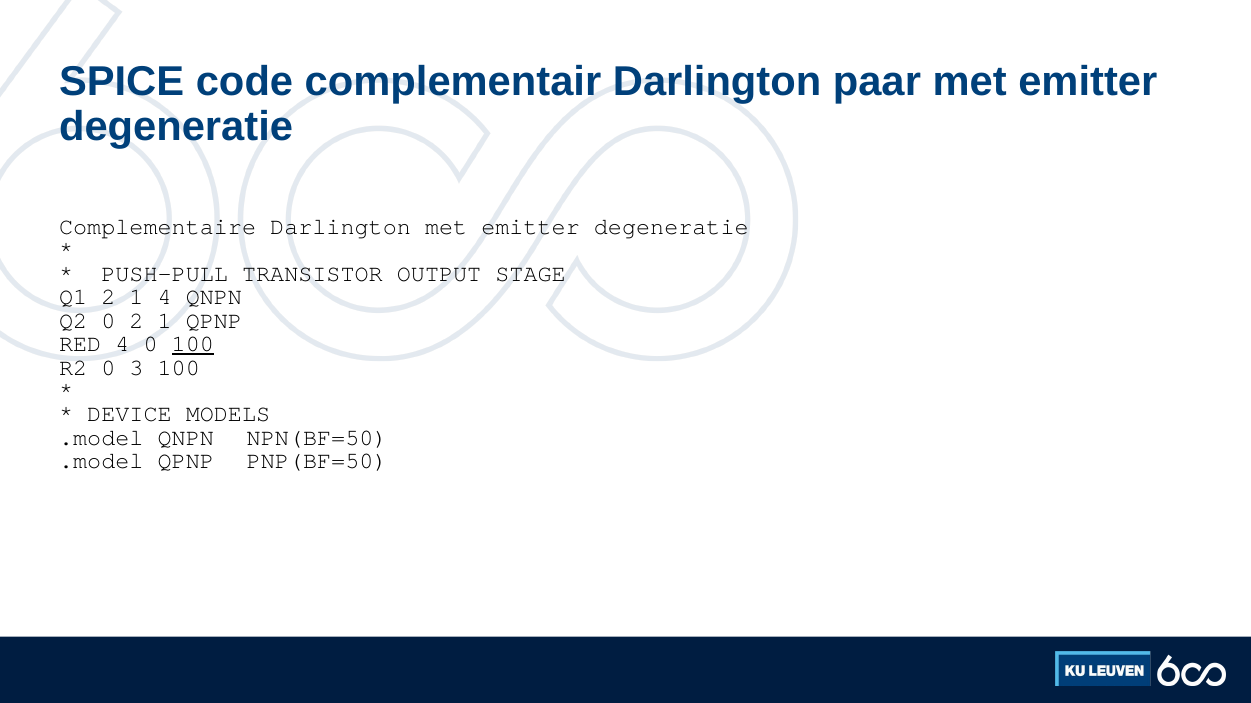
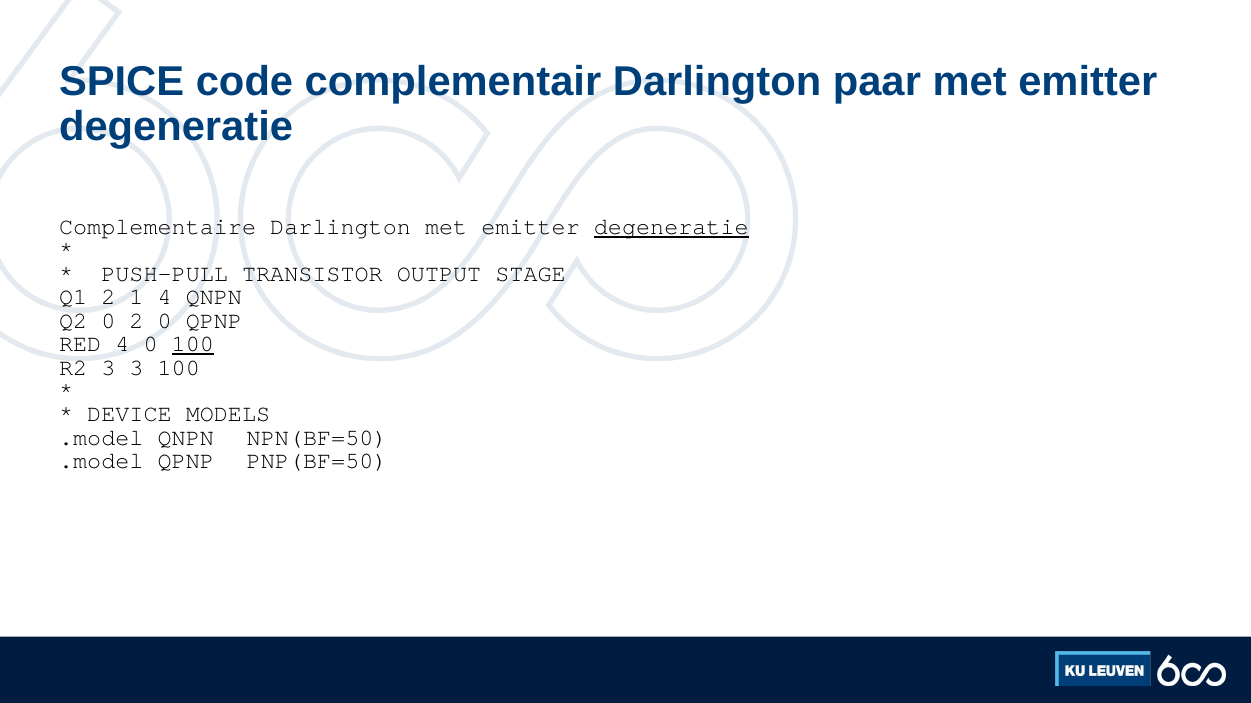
degeneratie at (671, 227) underline: none -> present
0 2 1: 1 -> 0
R2 0: 0 -> 3
